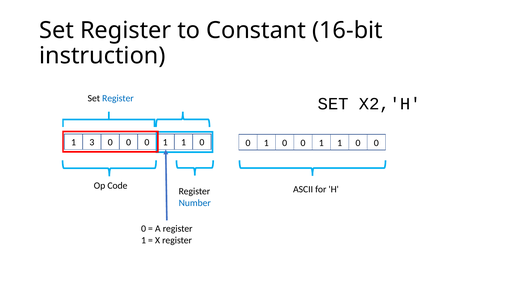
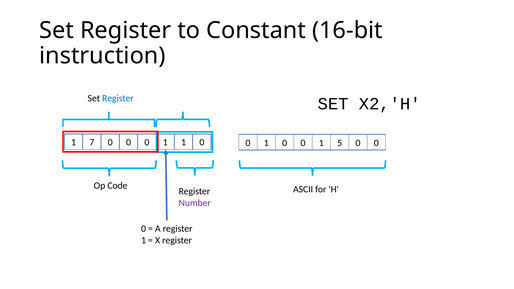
3: 3 -> 7
1 at (340, 143): 1 -> 5
Number colour: blue -> purple
